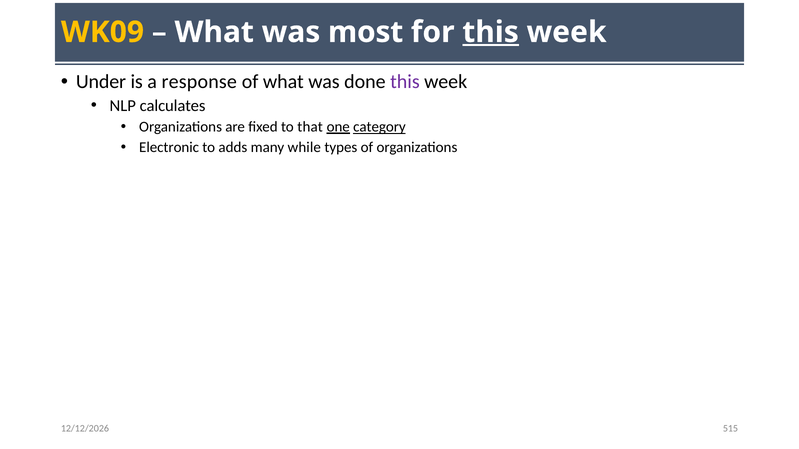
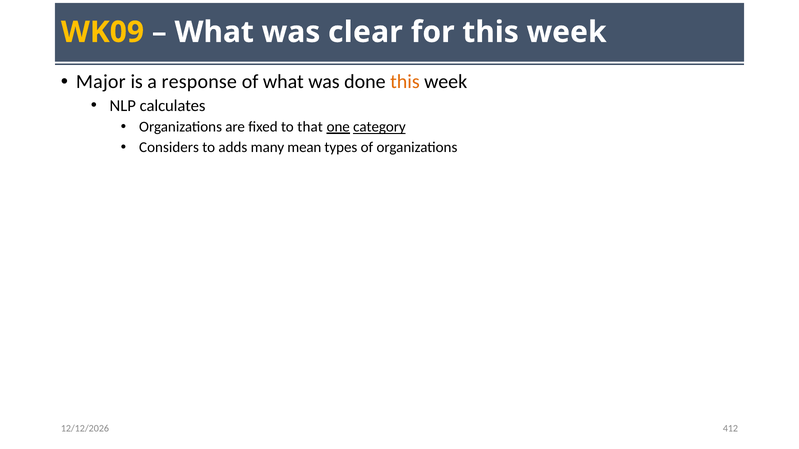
most: most -> clear
this at (491, 32) underline: present -> none
Under: Under -> Major
this at (405, 82) colour: purple -> orange
Electronic: Electronic -> Considers
while: while -> mean
515: 515 -> 412
